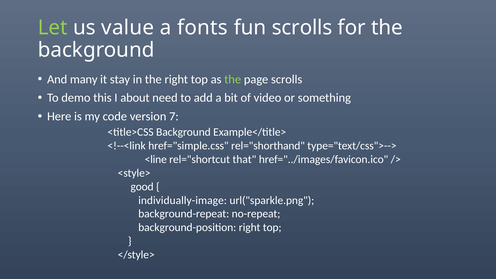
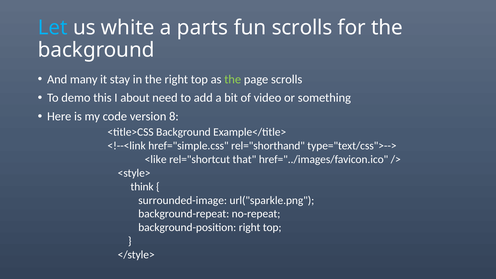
Let colour: light green -> light blue
value: value -> white
fonts: fonts -> parts
7: 7 -> 8
<line: <line -> <like
good: good -> think
individually-image: individually-image -> surrounded-image
